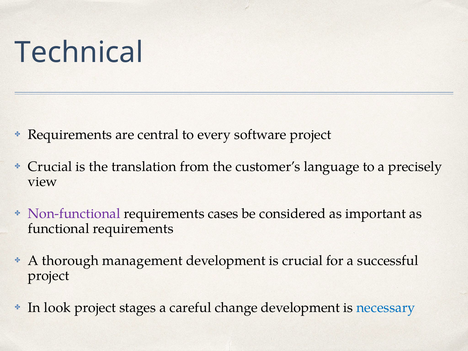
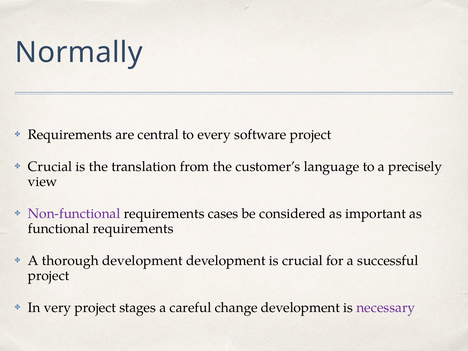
Technical: Technical -> Normally
thorough management: management -> development
look: look -> very
necessary colour: blue -> purple
